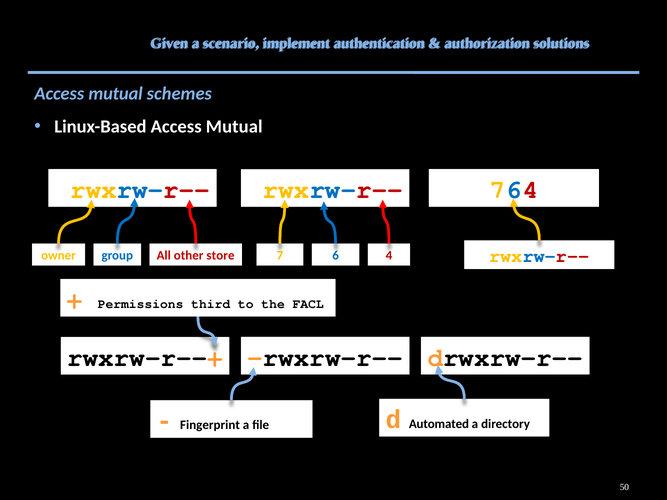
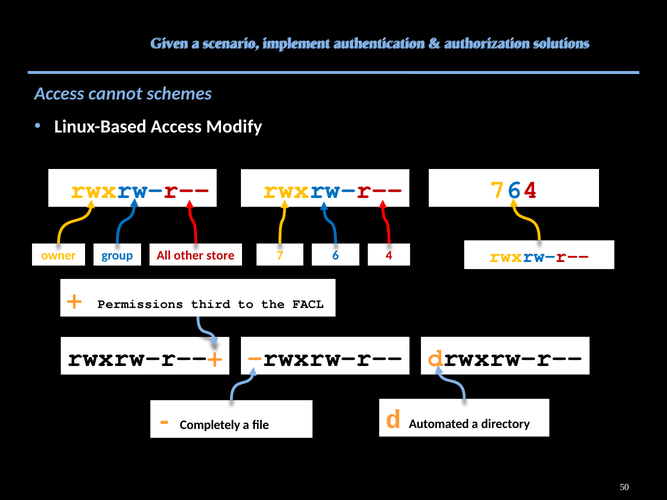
mutual at (116, 94): mutual -> cannot
Linux-Based Access Mutual: Mutual -> Modify
Fingerprint: Fingerprint -> Completely
